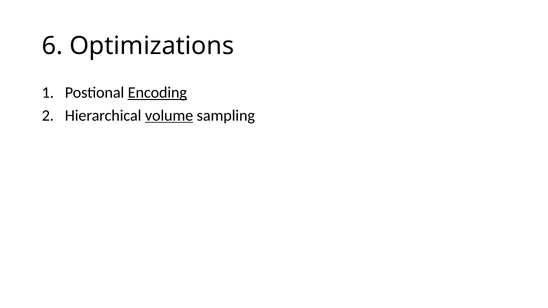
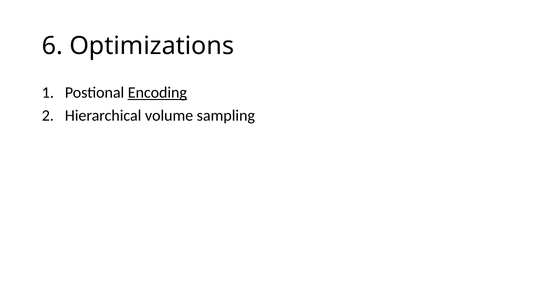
volume underline: present -> none
